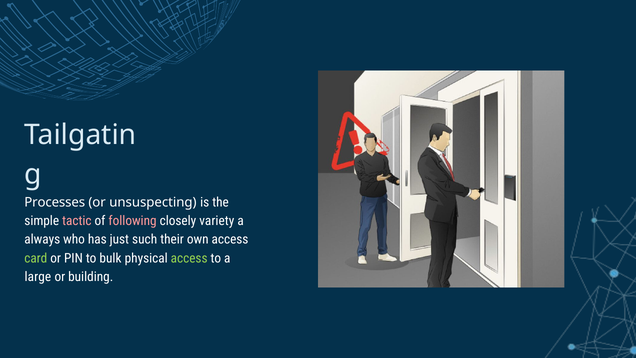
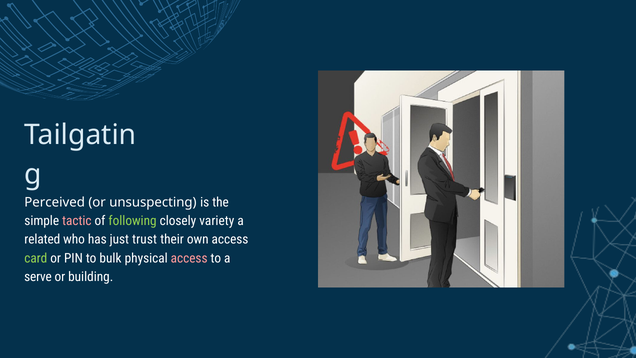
Processes: Processes -> Perceived
following colour: pink -> light green
always: always -> related
such: such -> trust
access at (189, 258) colour: light green -> pink
large: large -> serve
